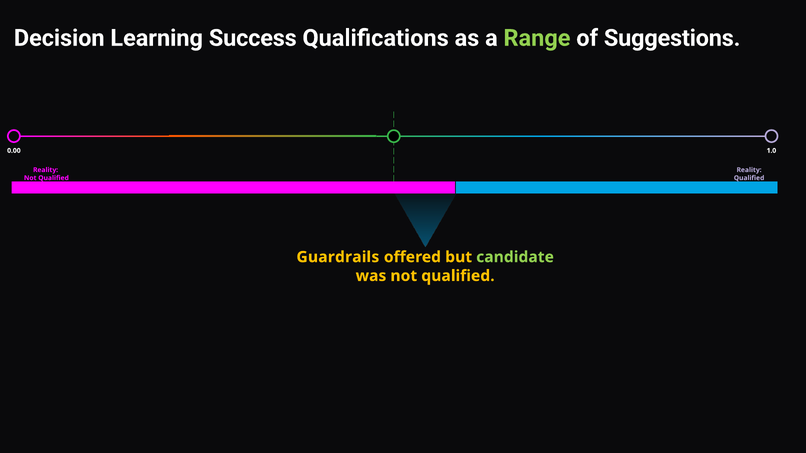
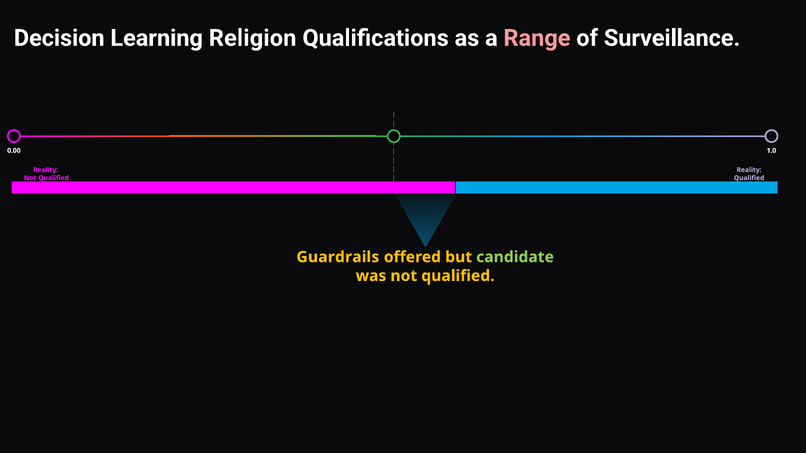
Success: Success -> Religion
Range colour: light green -> pink
Suggestions: Suggestions -> Surveillance
